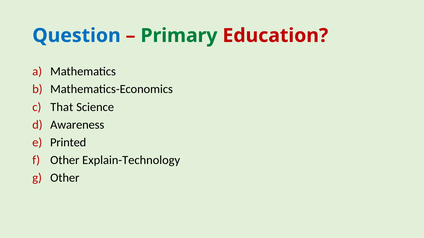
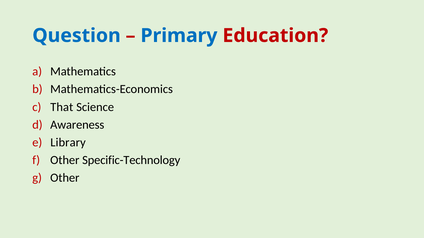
Primary colour: green -> blue
Printed: Printed -> Library
Explain-Technology: Explain-Technology -> Specific-Technology
